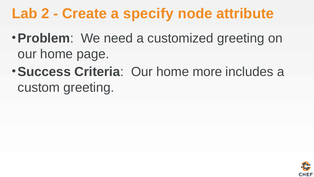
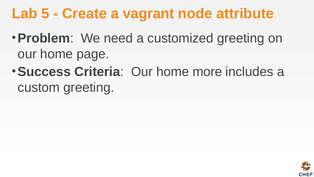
2: 2 -> 5
specify: specify -> vagrant
